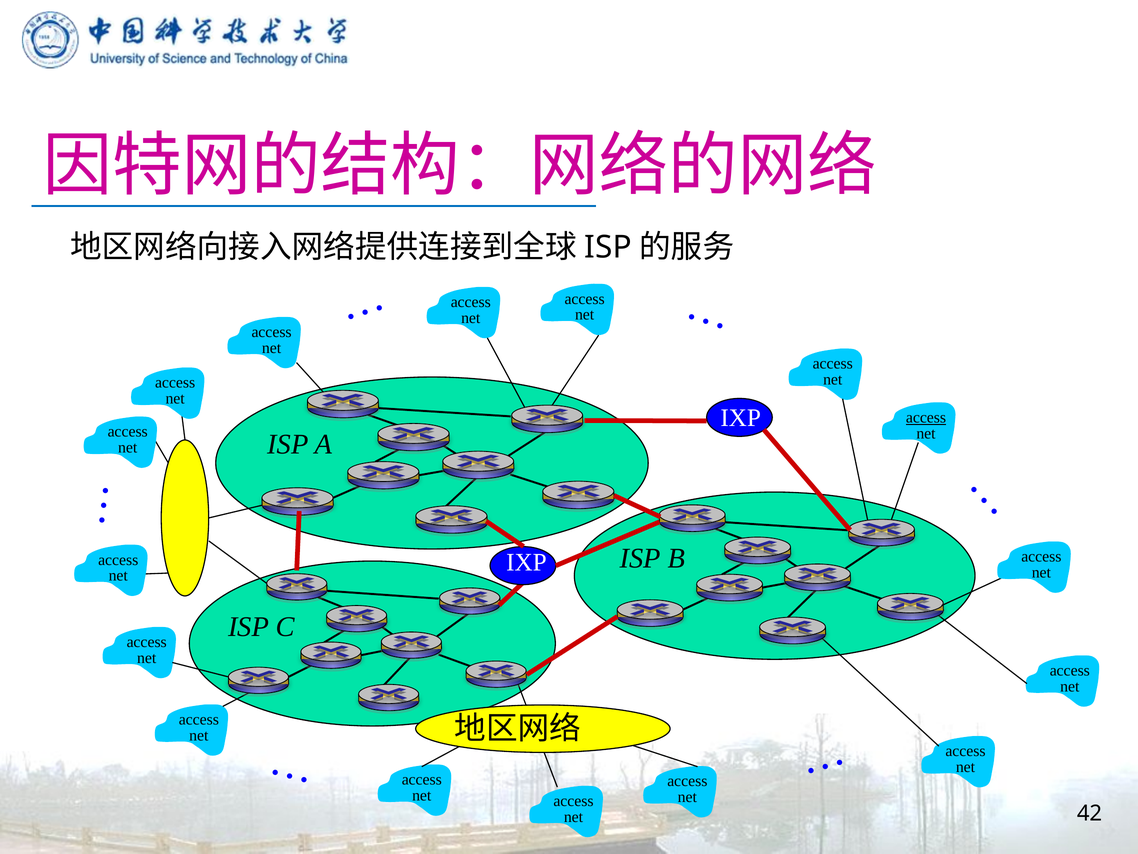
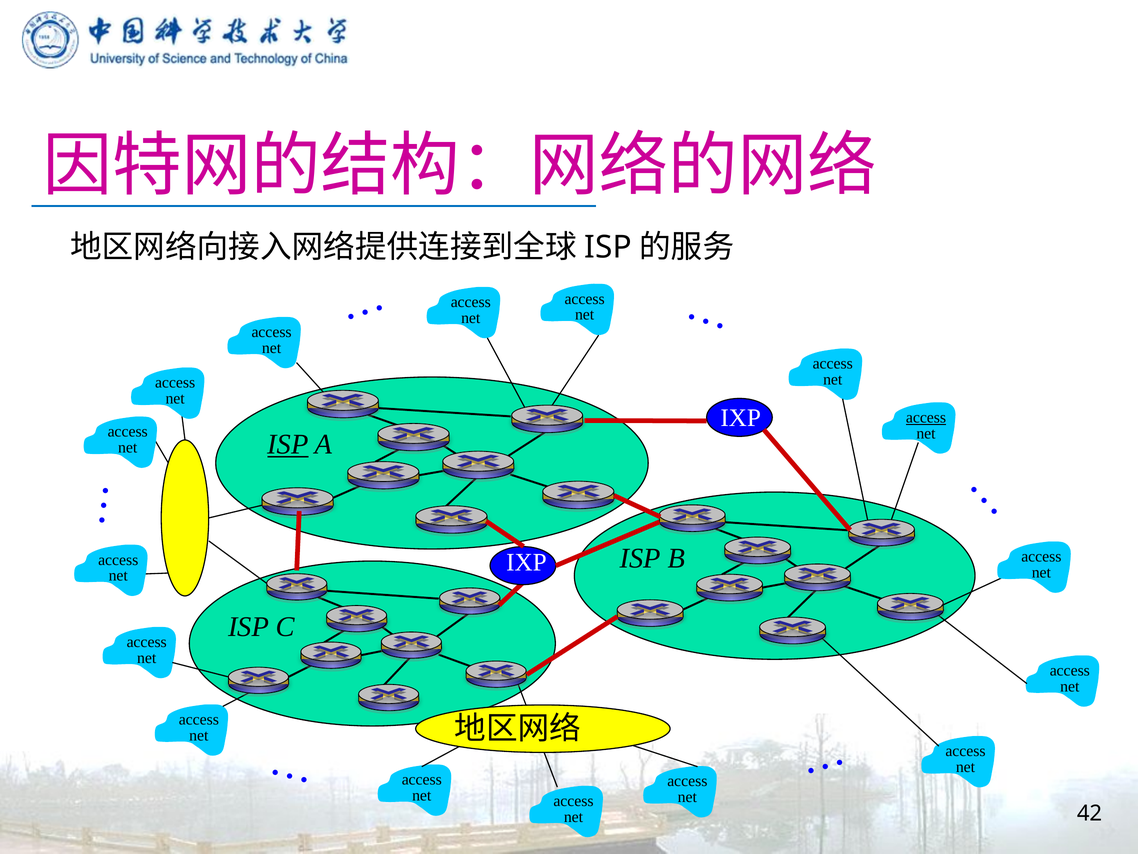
ISP at (288, 444) underline: none -> present
